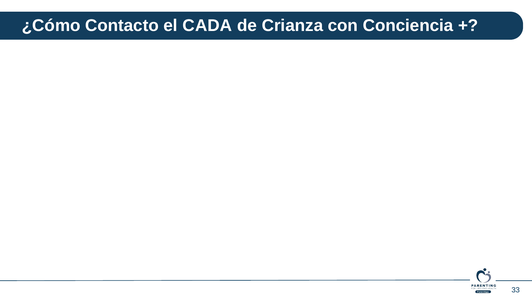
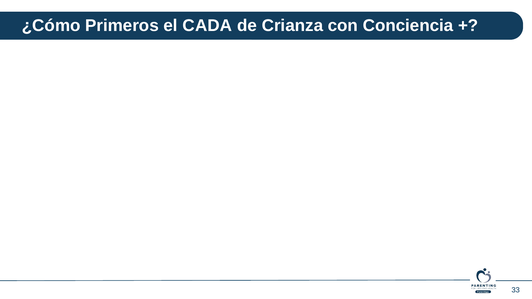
Contacto: Contacto -> Primeros
